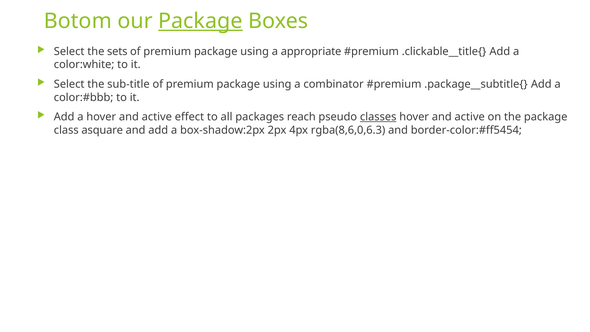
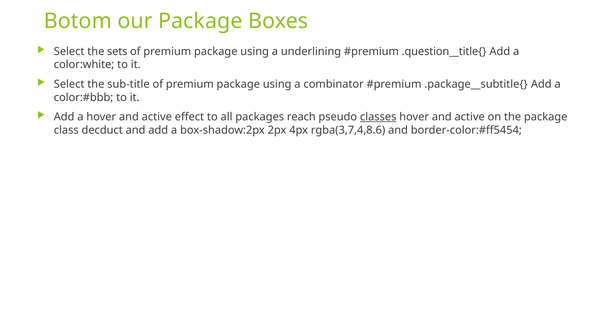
Package at (200, 21) underline: present -> none
appropriate: appropriate -> underlining
.clickable__title{: .clickable__title{ -> .question__title{
asquare: asquare -> decduct
rgba(8,6,0,6.3: rgba(8,6,0,6.3 -> rgba(3,7,4,8.6
